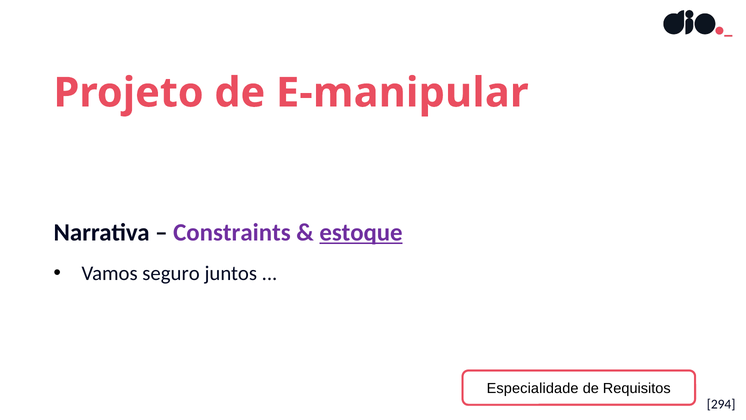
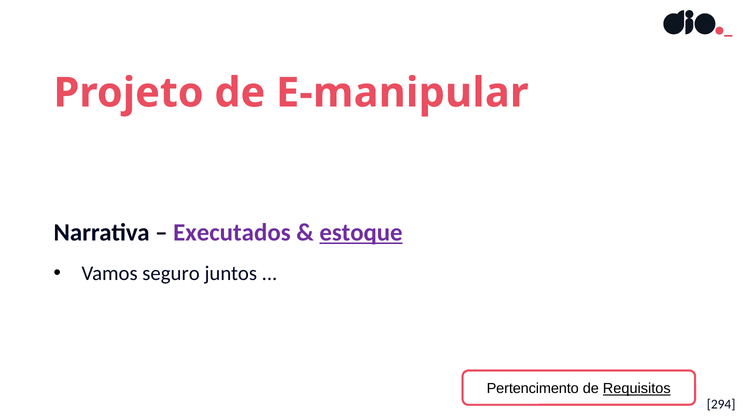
Constraints: Constraints -> Executados
Especialidade: Especialidade -> Pertencimento
Requisitos underline: none -> present
